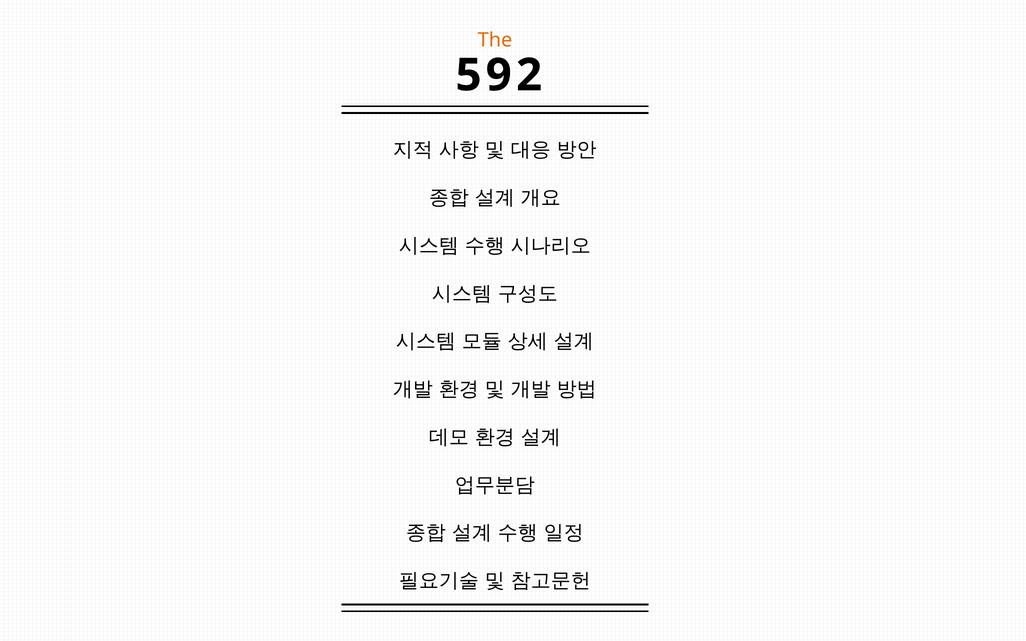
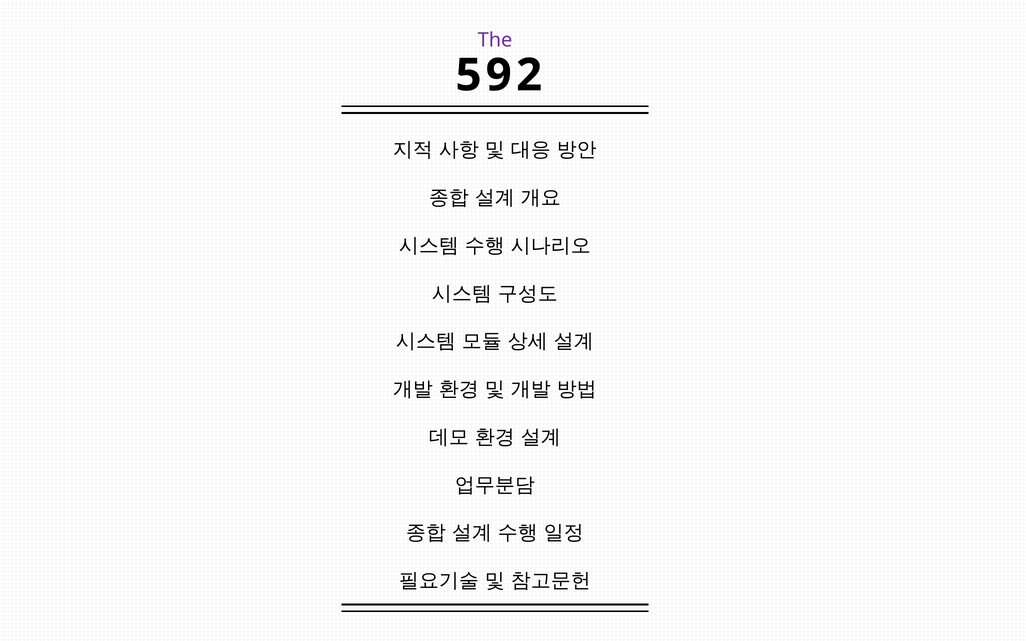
The colour: orange -> purple
